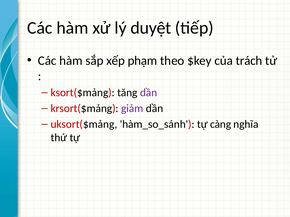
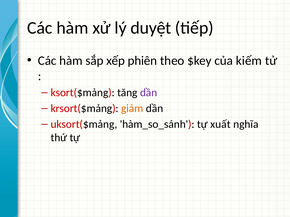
phạm: phạm -> phiên
trách: trách -> kiếm
giảm colour: purple -> orange
càng: càng -> xuất
